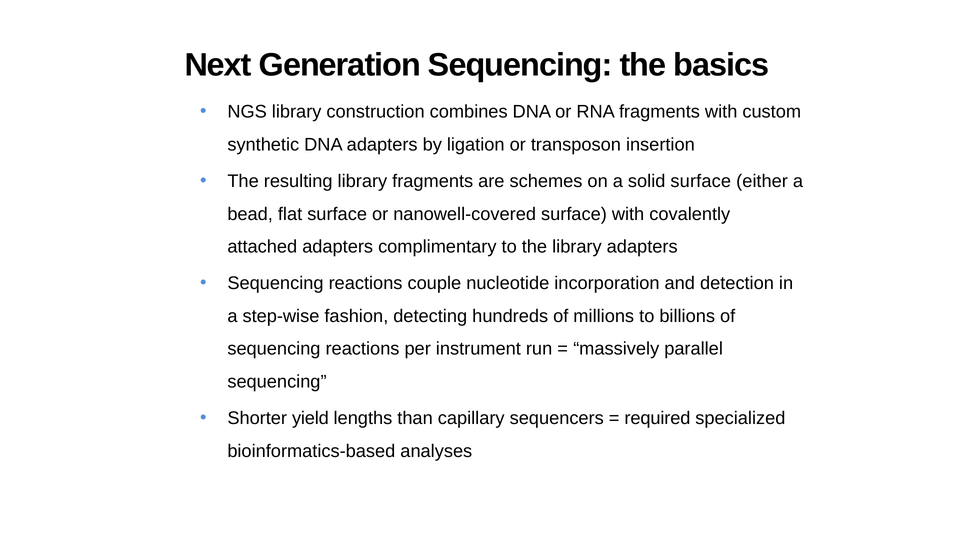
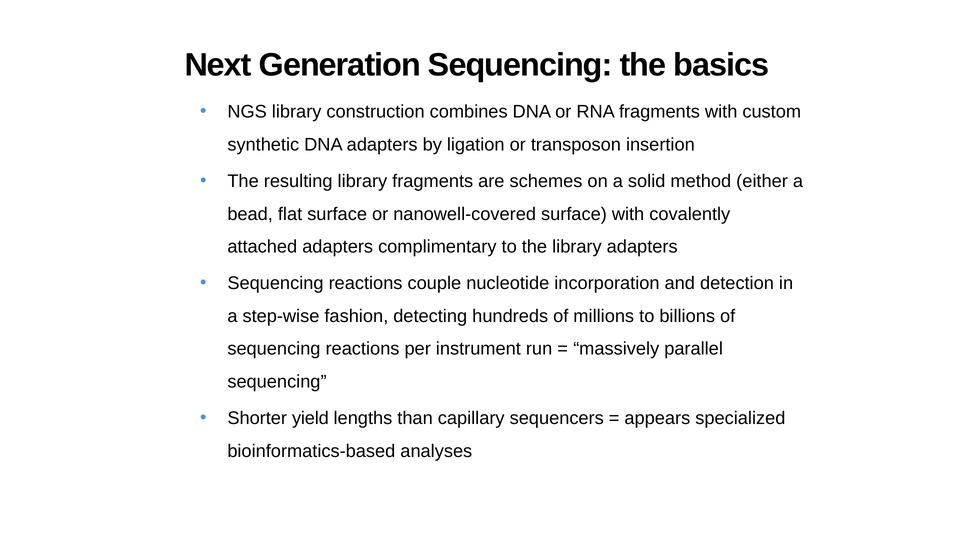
solid surface: surface -> method
required: required -> appears
